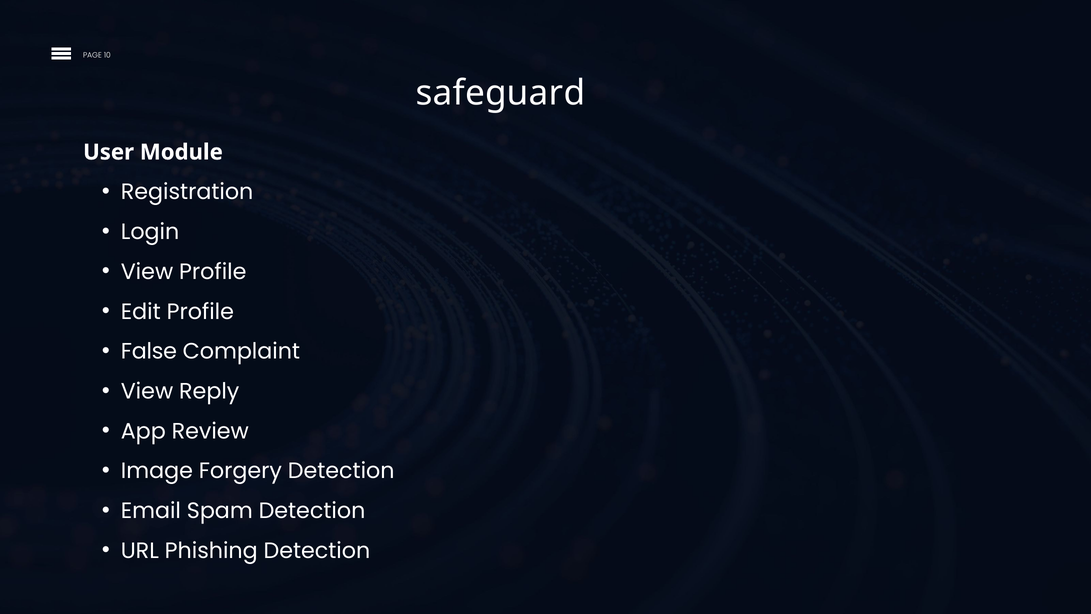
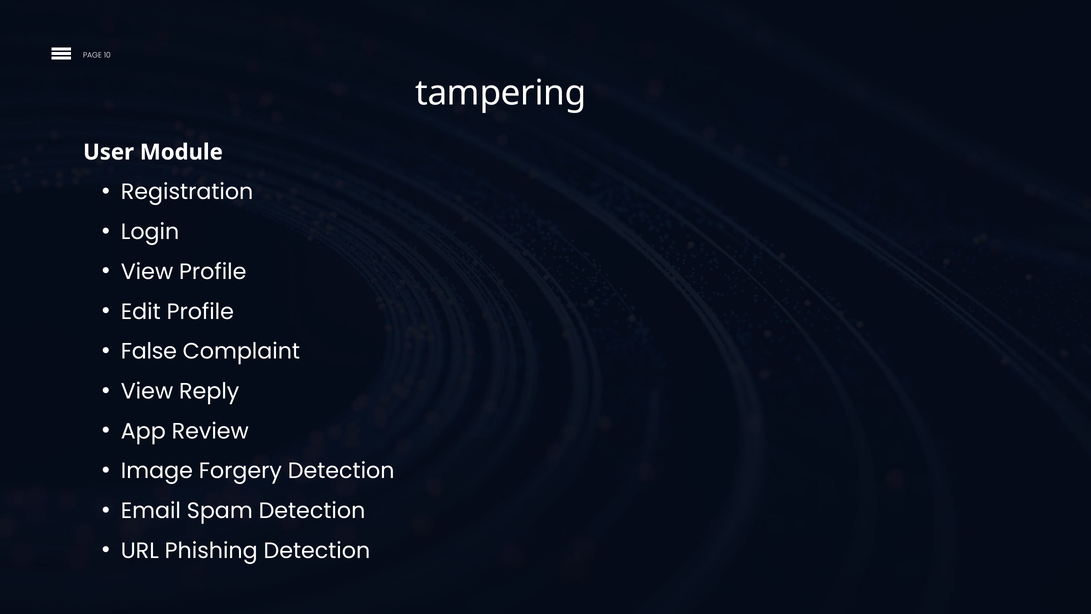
safeguard: safeguard -> tampering
